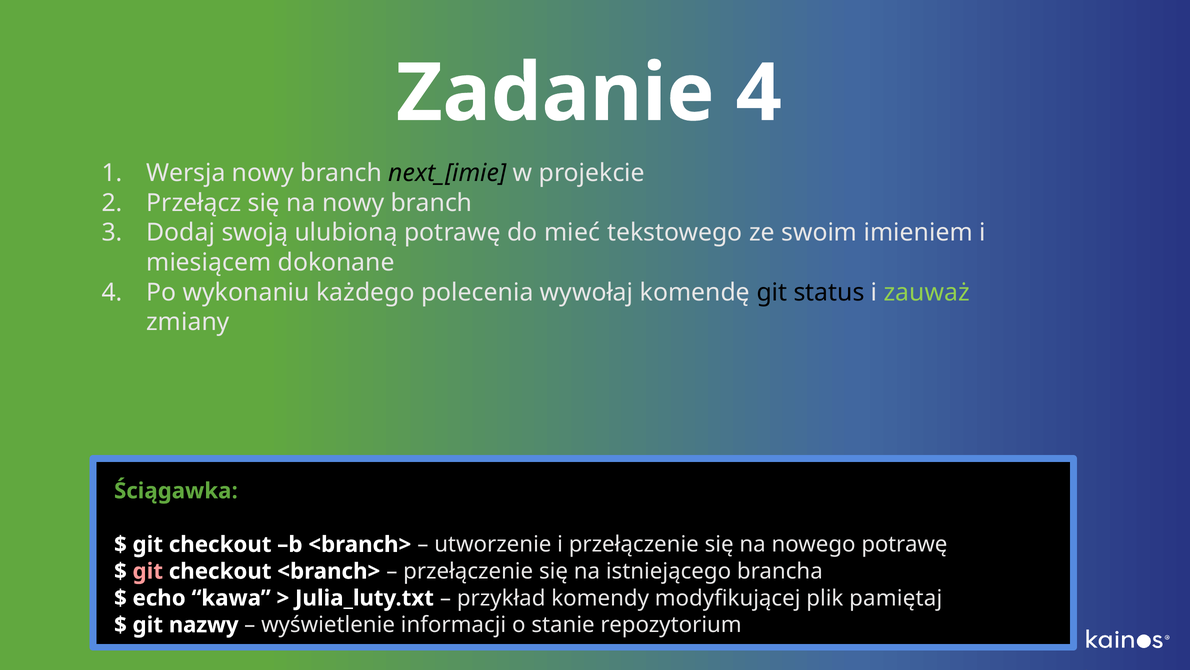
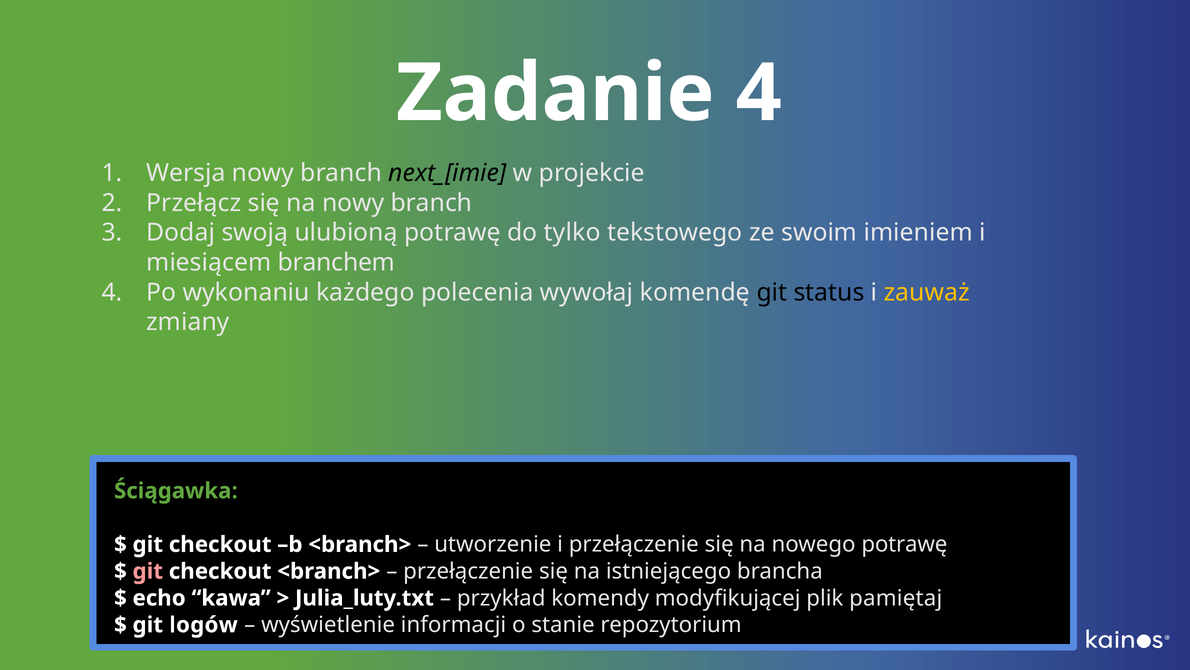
mieć: mieć -> tylko
dokonane: dokonane -> branchem
zauważ colour: light green -> yellow
nazwy: nazwy -> logów
